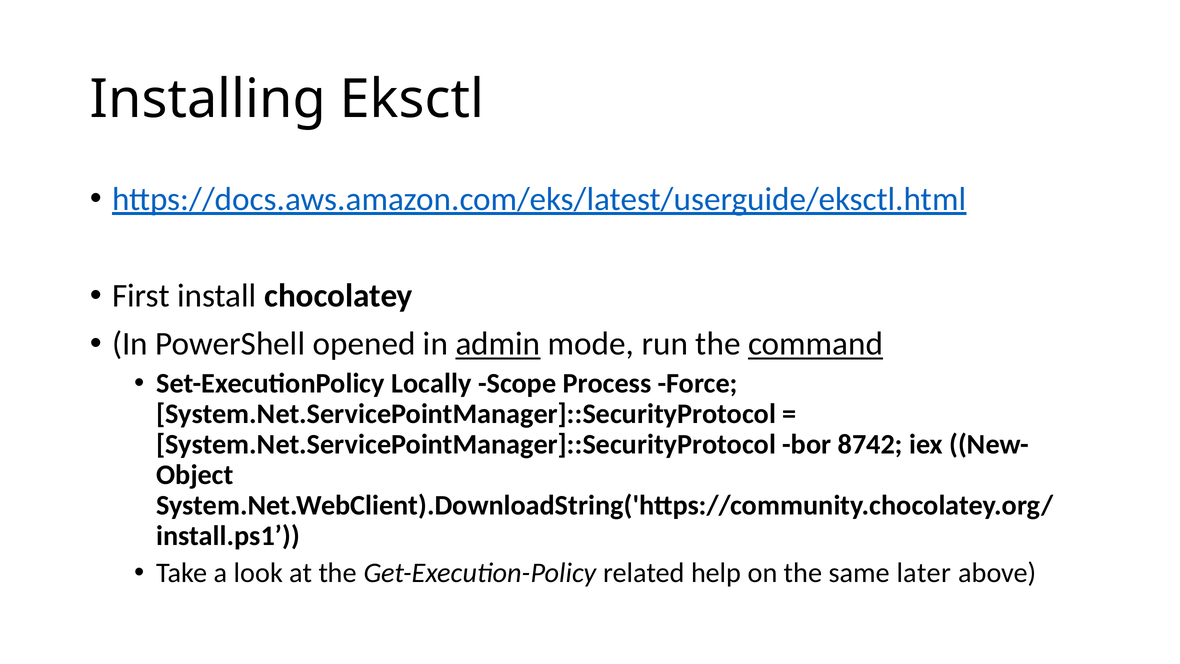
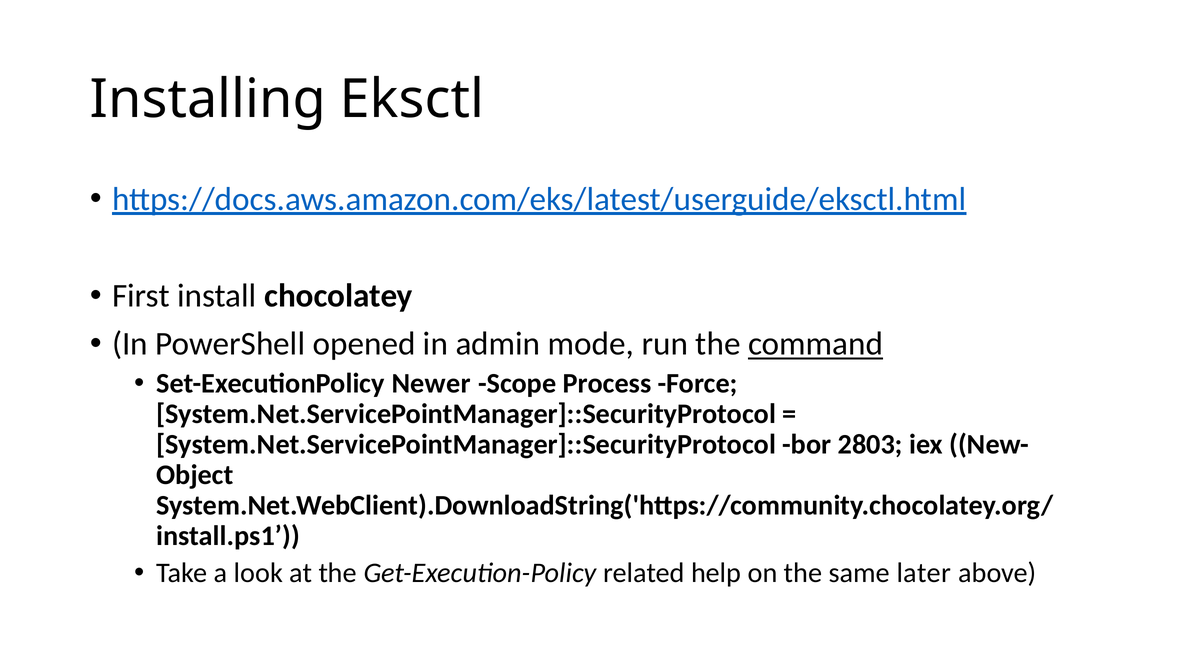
admin underline: present -> none
Locally: Locally -> Newer
8742: 8742 -> 2803
